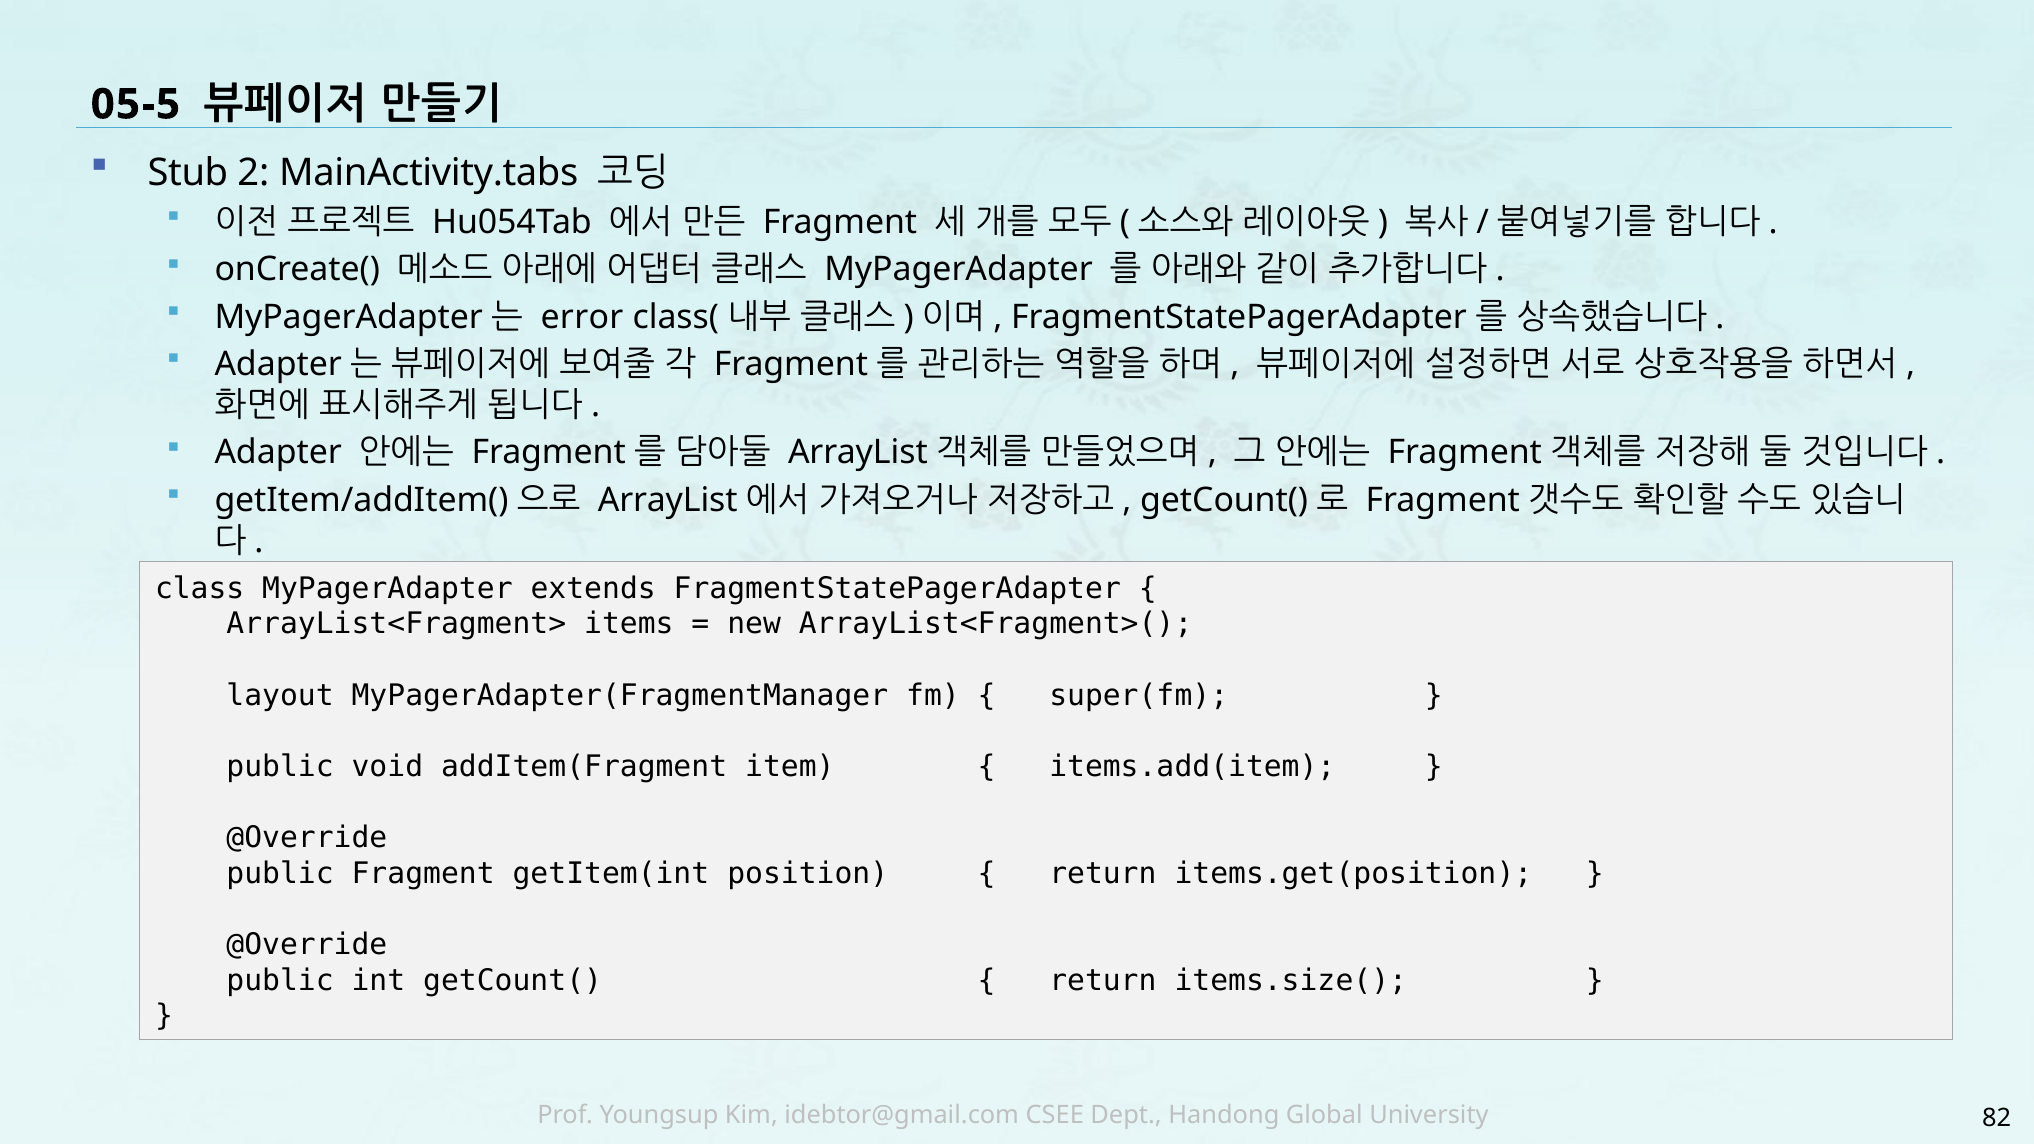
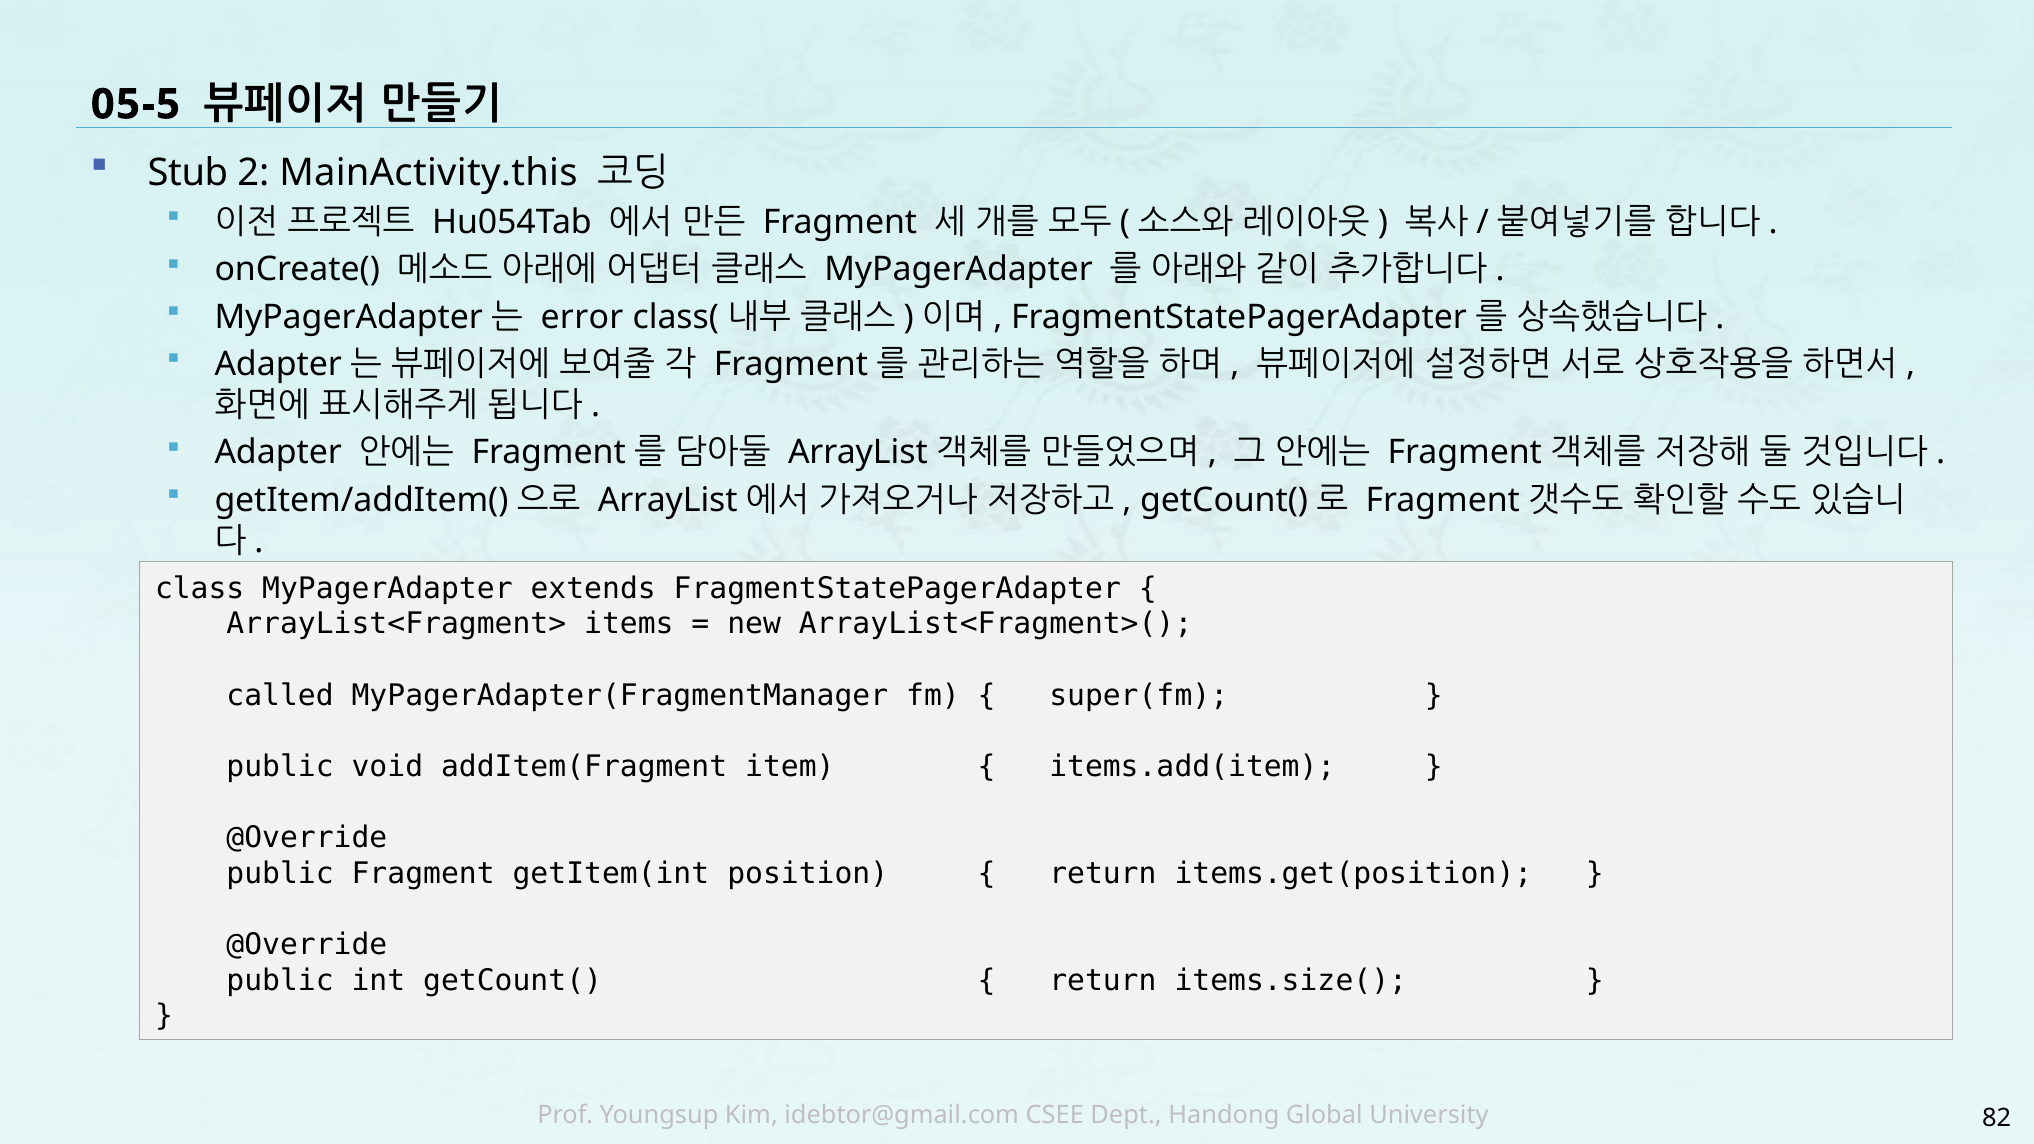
MainActivity.tabs: MainActivity.tabs -> MainActivity.this
layout: layout -> called
